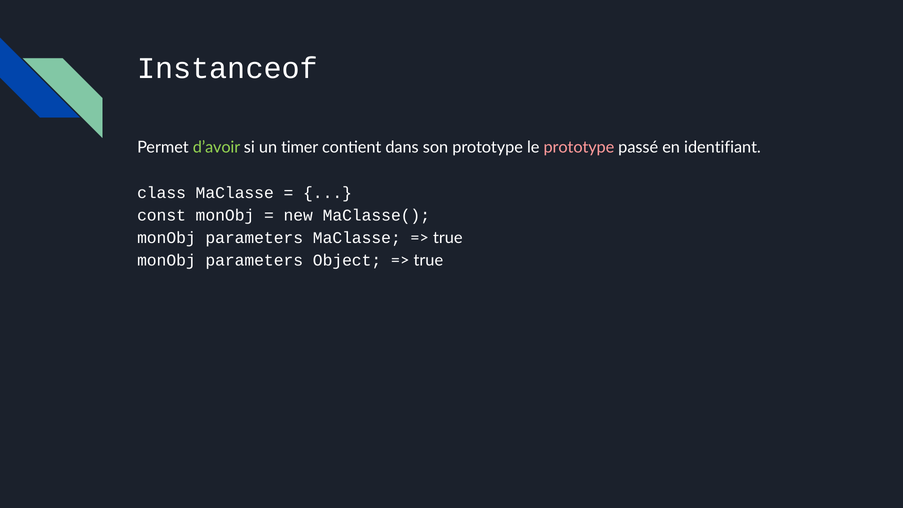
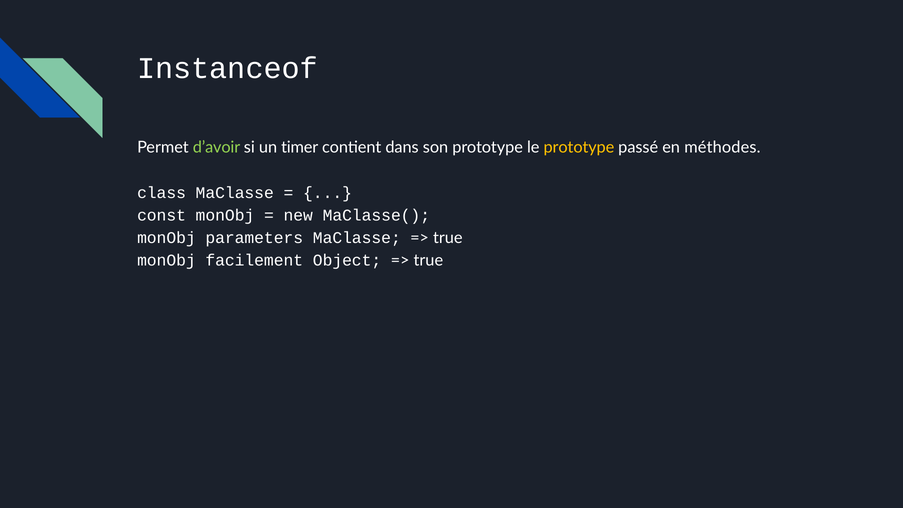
prototype at (579, 148) colour: pink -> yellow
identifiant: identifiant -> méthodes
parameters at (254, 260): parameters -> facilement
